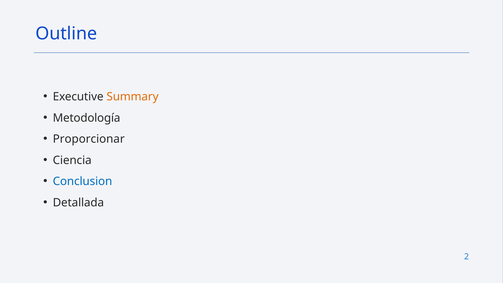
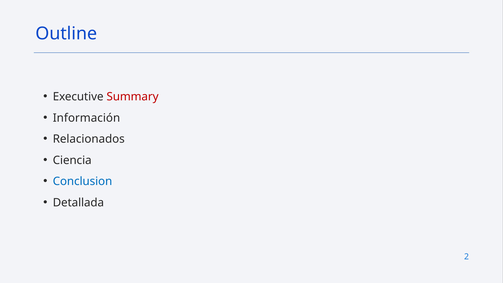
Summary colour: orange -> red
Metodología: Metodología -> Información
Proporcionar: Proporcionar -> Relacionados
